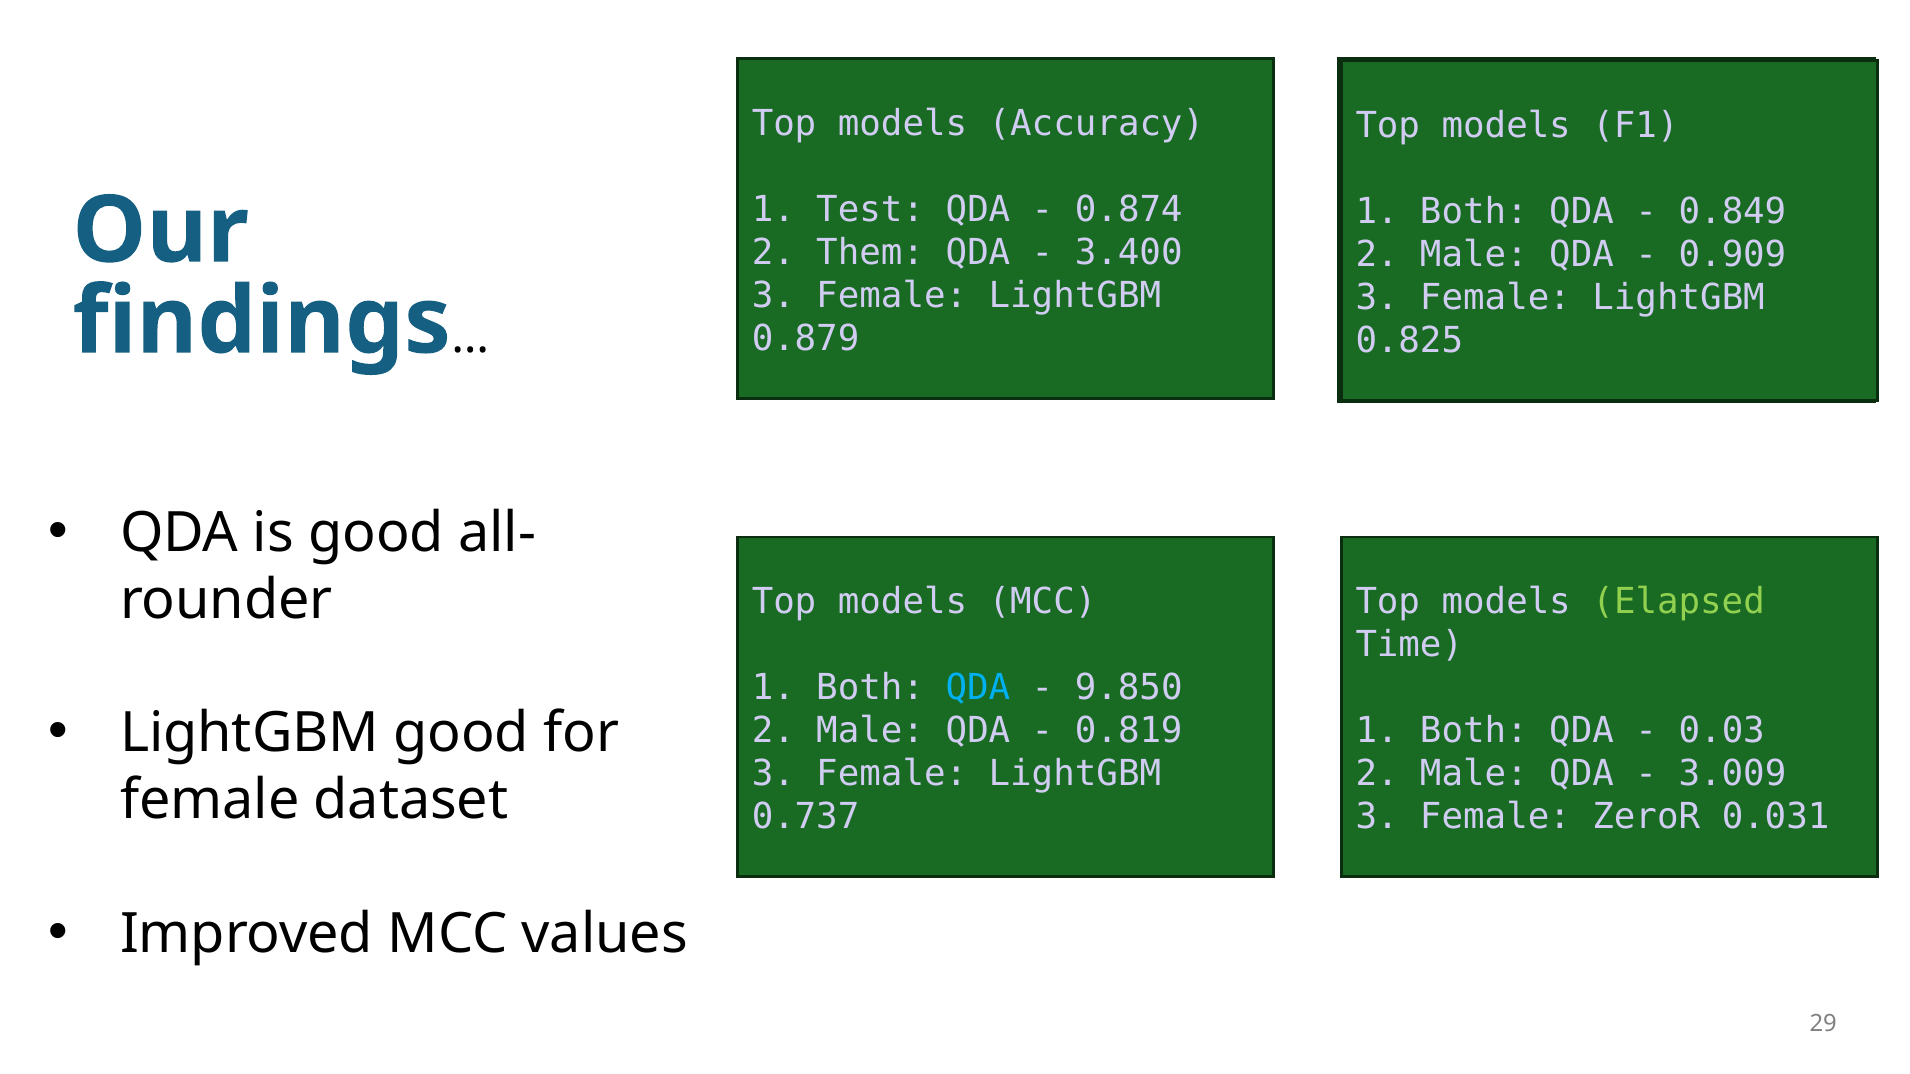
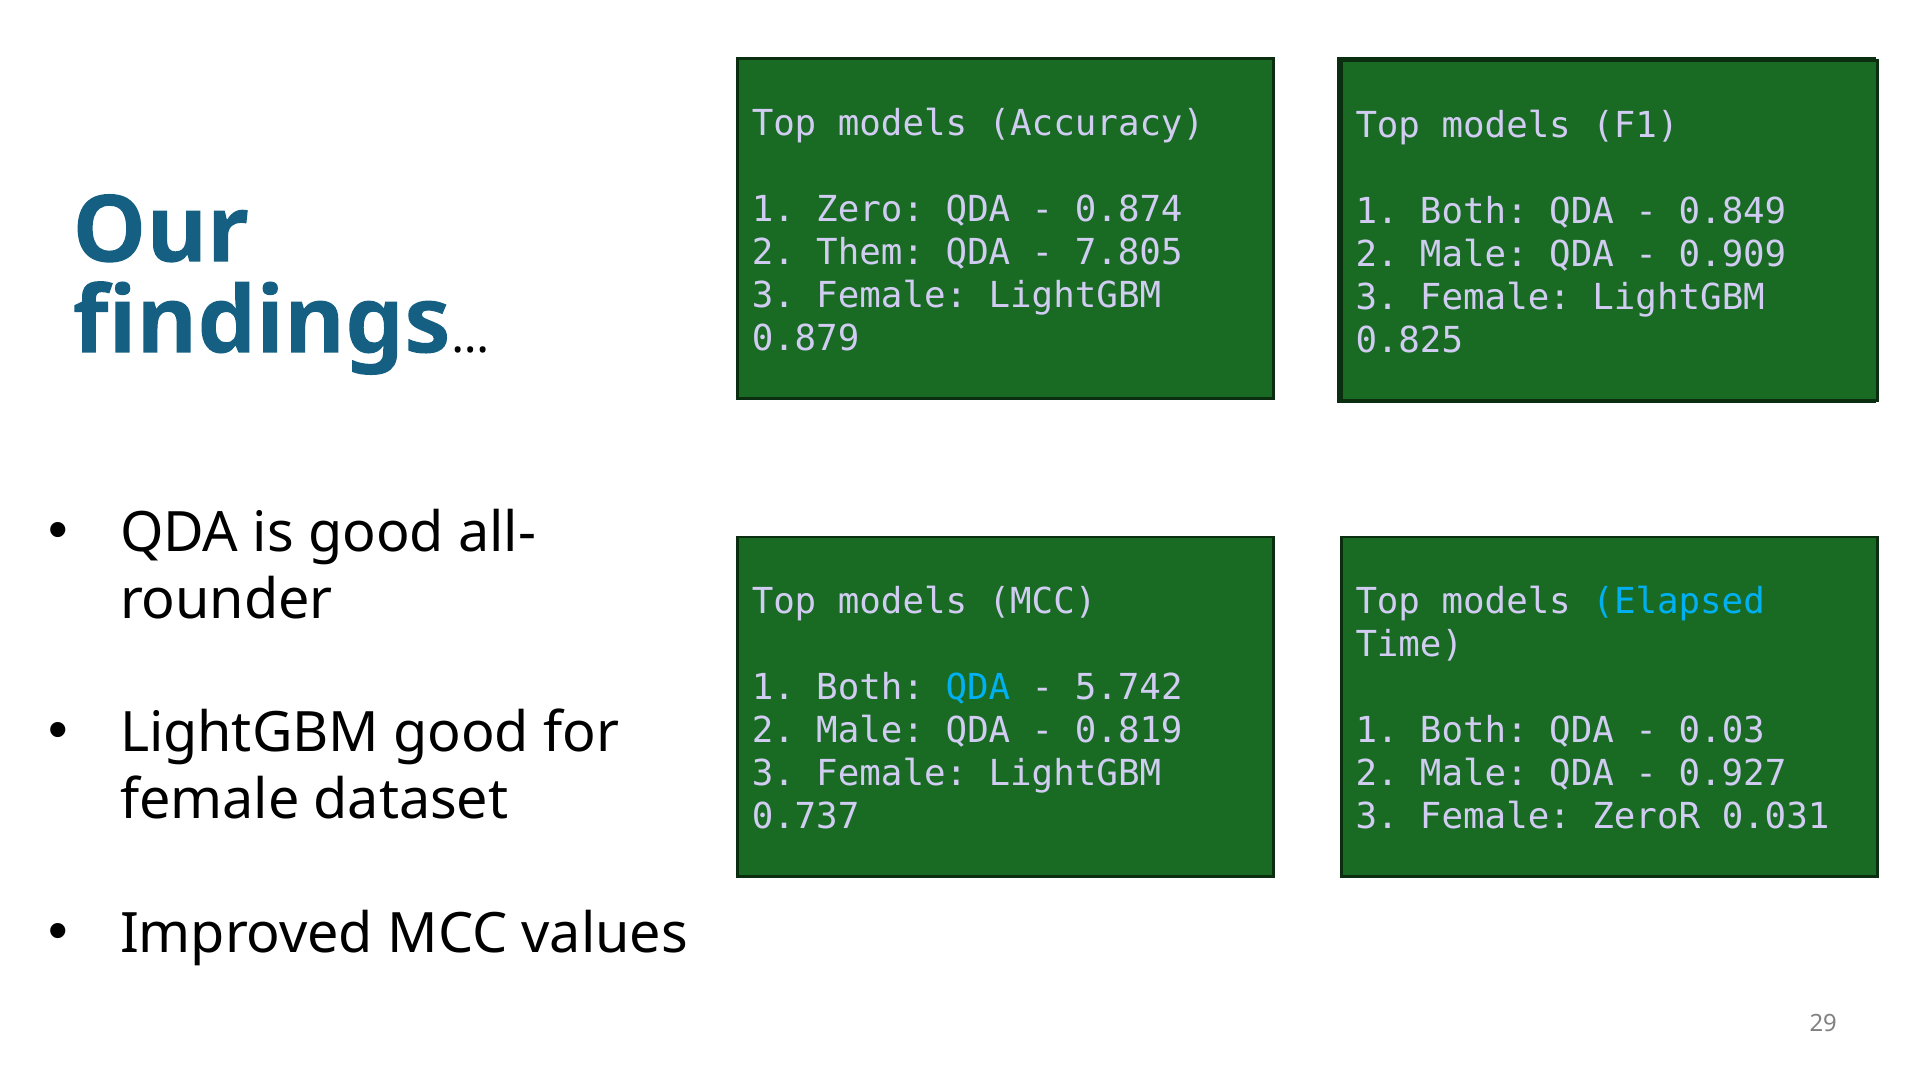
Test: Test -> Zero
3.400: 3.400 -> 7.805
Elapsed colour: light green -> light blue
9.850: 9.850 -> 5.742
3.009: 3.009 -> 0.927
